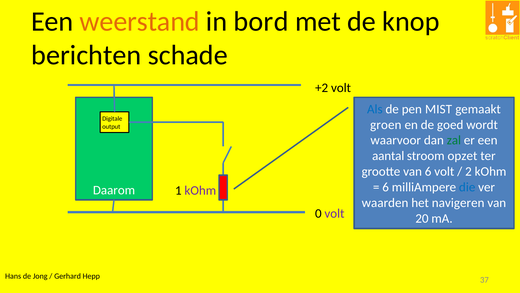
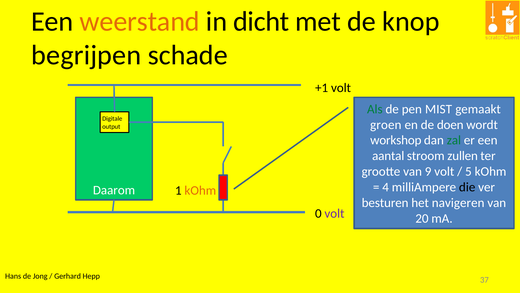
bord: bord -> dicht
berichten: berichten -> begrijpen
+2: +2 -> +1
Als colour: blue -> green
goed: goed -> doen
waarvoor: waarvoor -> workshop
opzet: opzet -> zullen
van 6: 6 -> 9
2: 2 -> 5
6 at (386, 187): 6 -> 4
die colour: blue -> black
kOhm at (200, 190) colour: purple -> orange
waarden: waarden -> besturen
